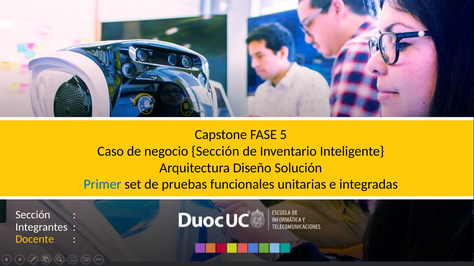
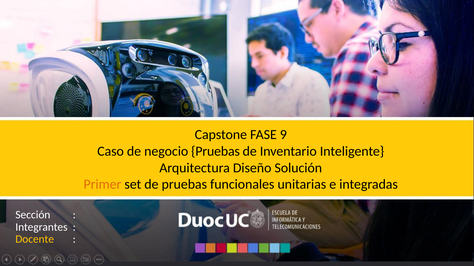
5: 5 -> 9
negocio Sección: Sección -> Pruebas
Primer colour: blue -> orange
